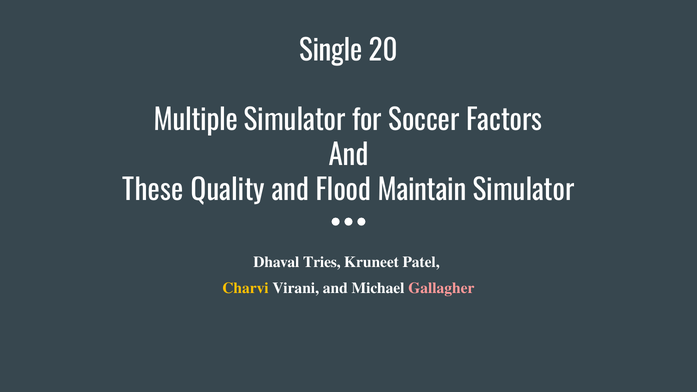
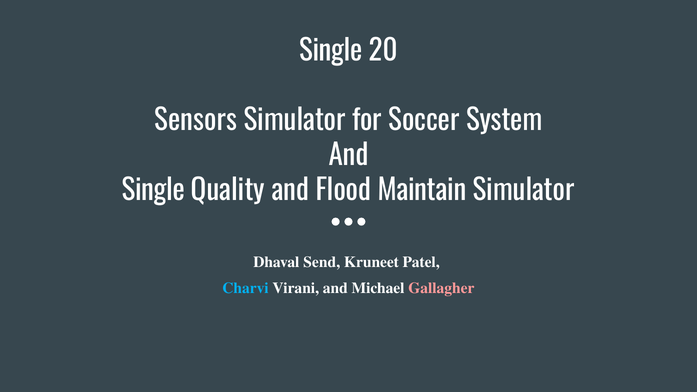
Multiple: Multiple -> Sensors
Factors: Factors -> System
These at (153, 190): These -> Single
Tries: Tries -> Send
Charvi colour: yellow -> light blue
